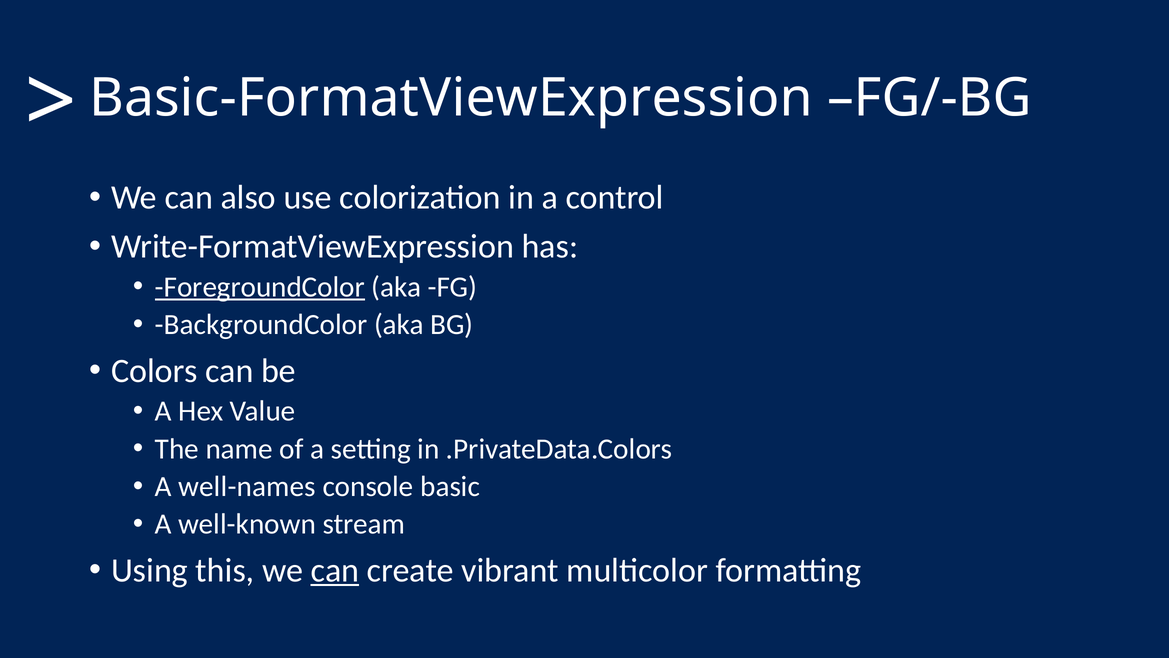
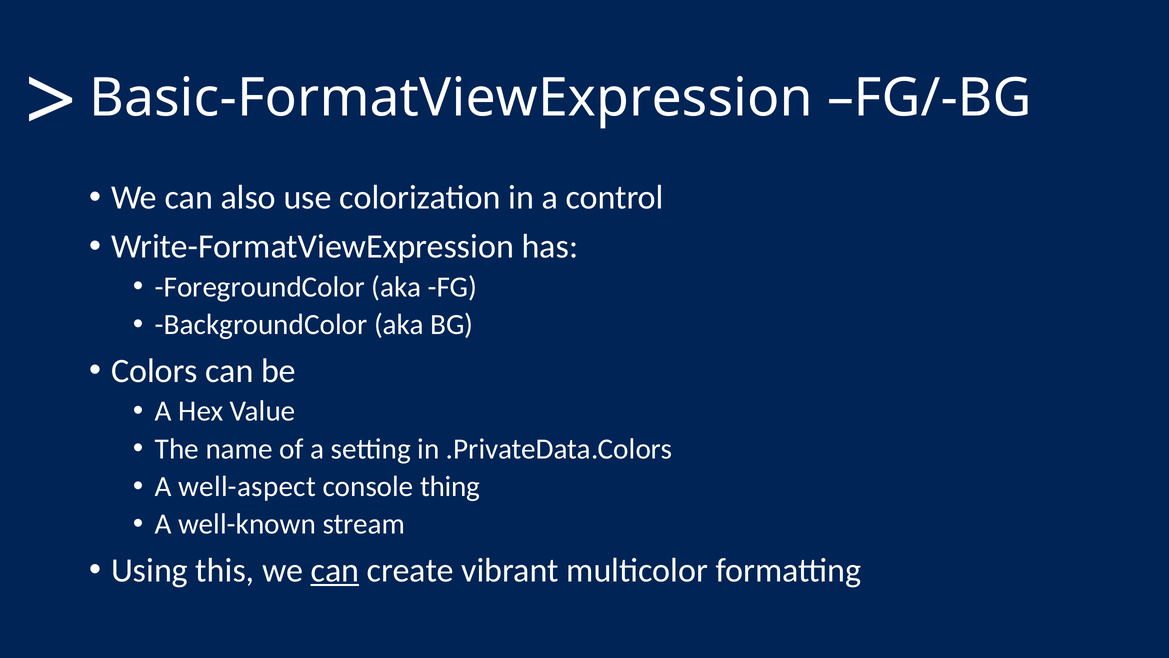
ForegroundColor underline: present -> none
well-names: well-names -> well-aspect
basic: basic -> thing
